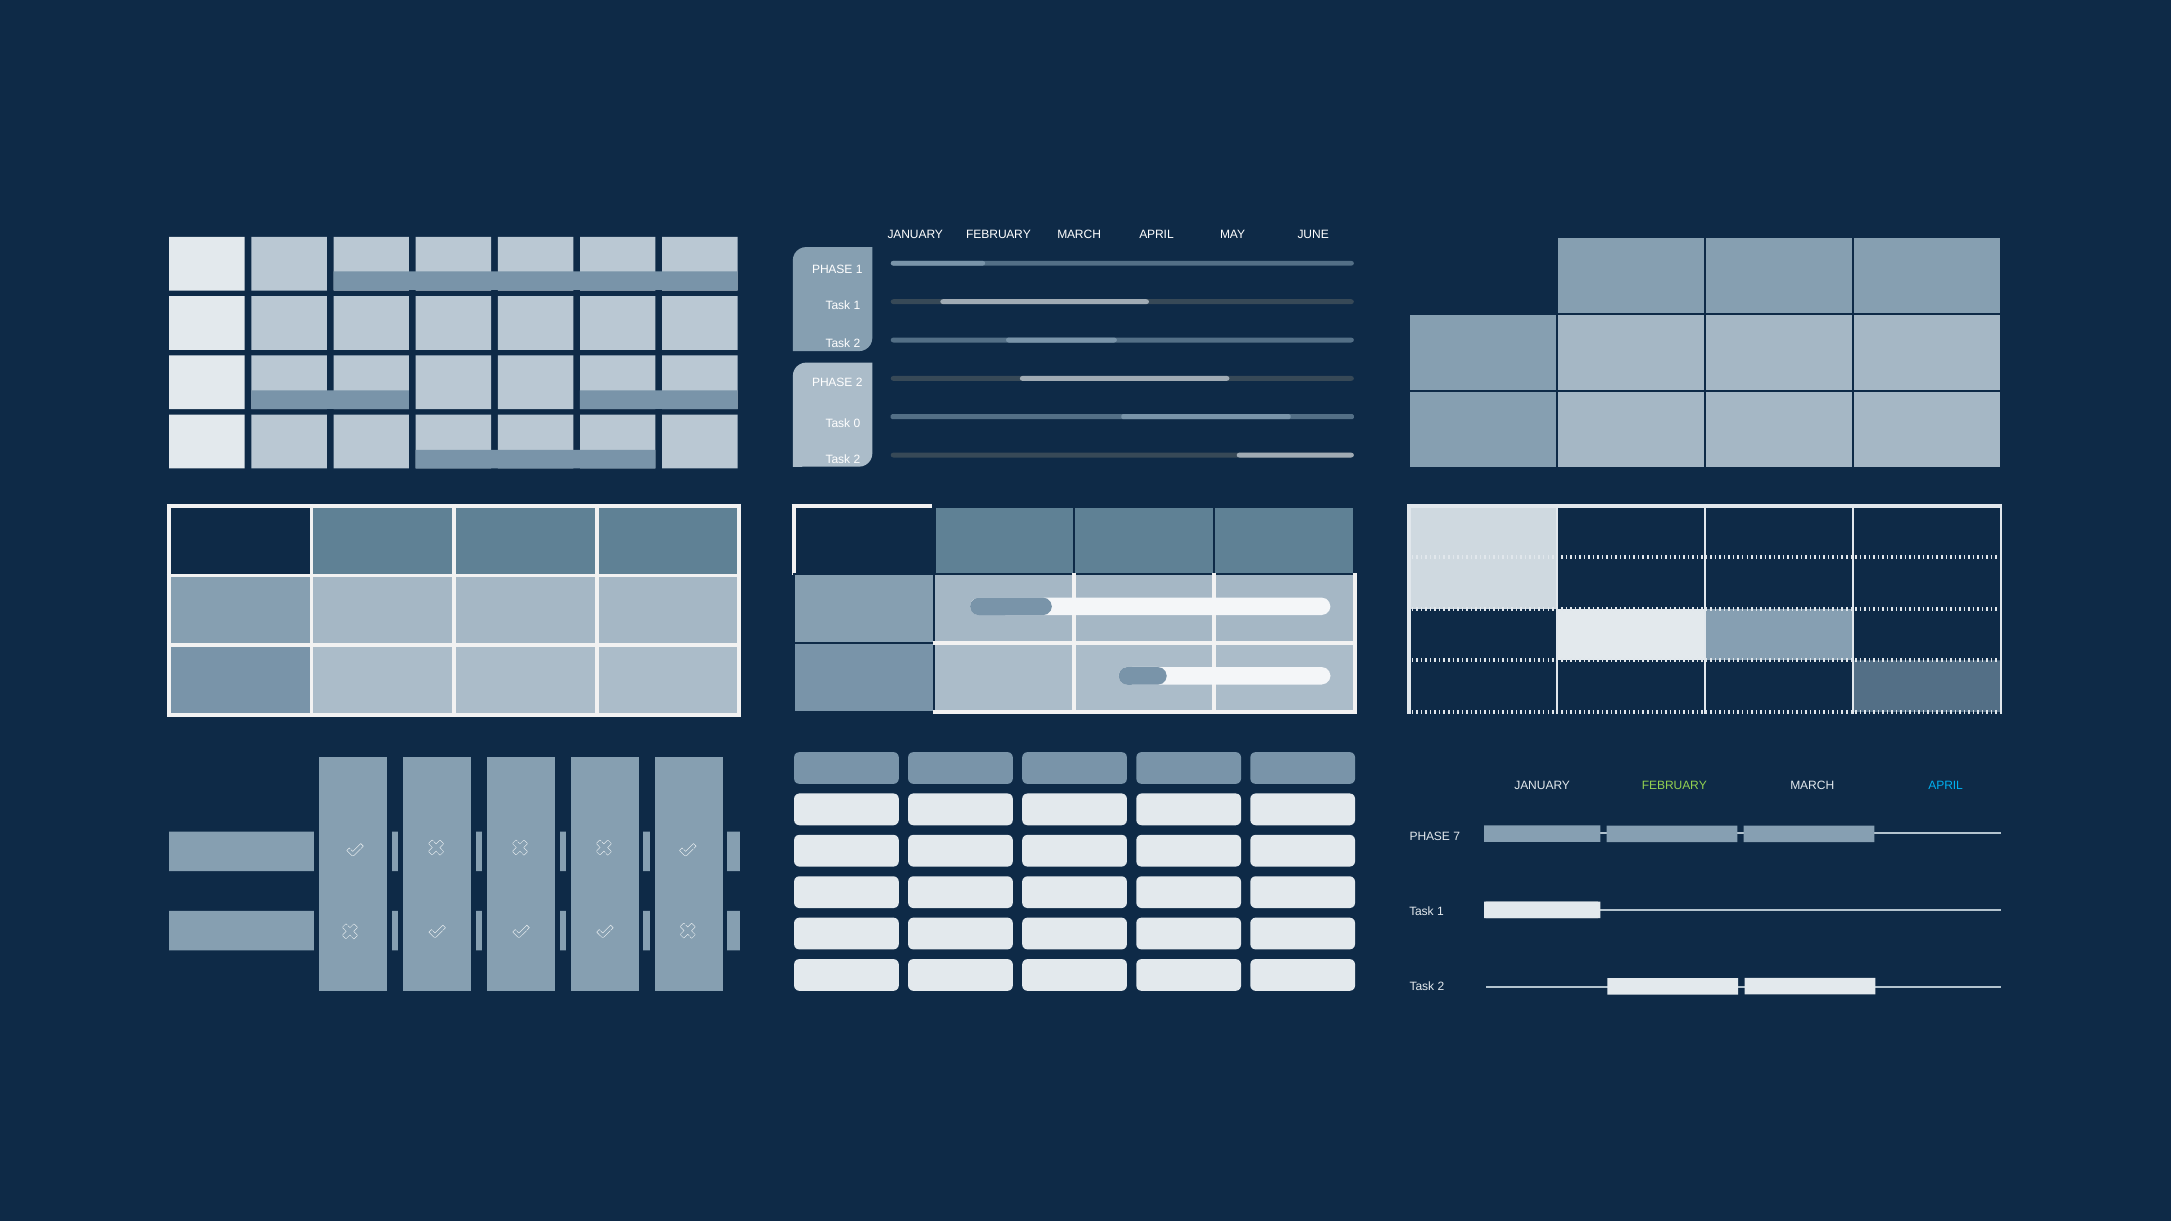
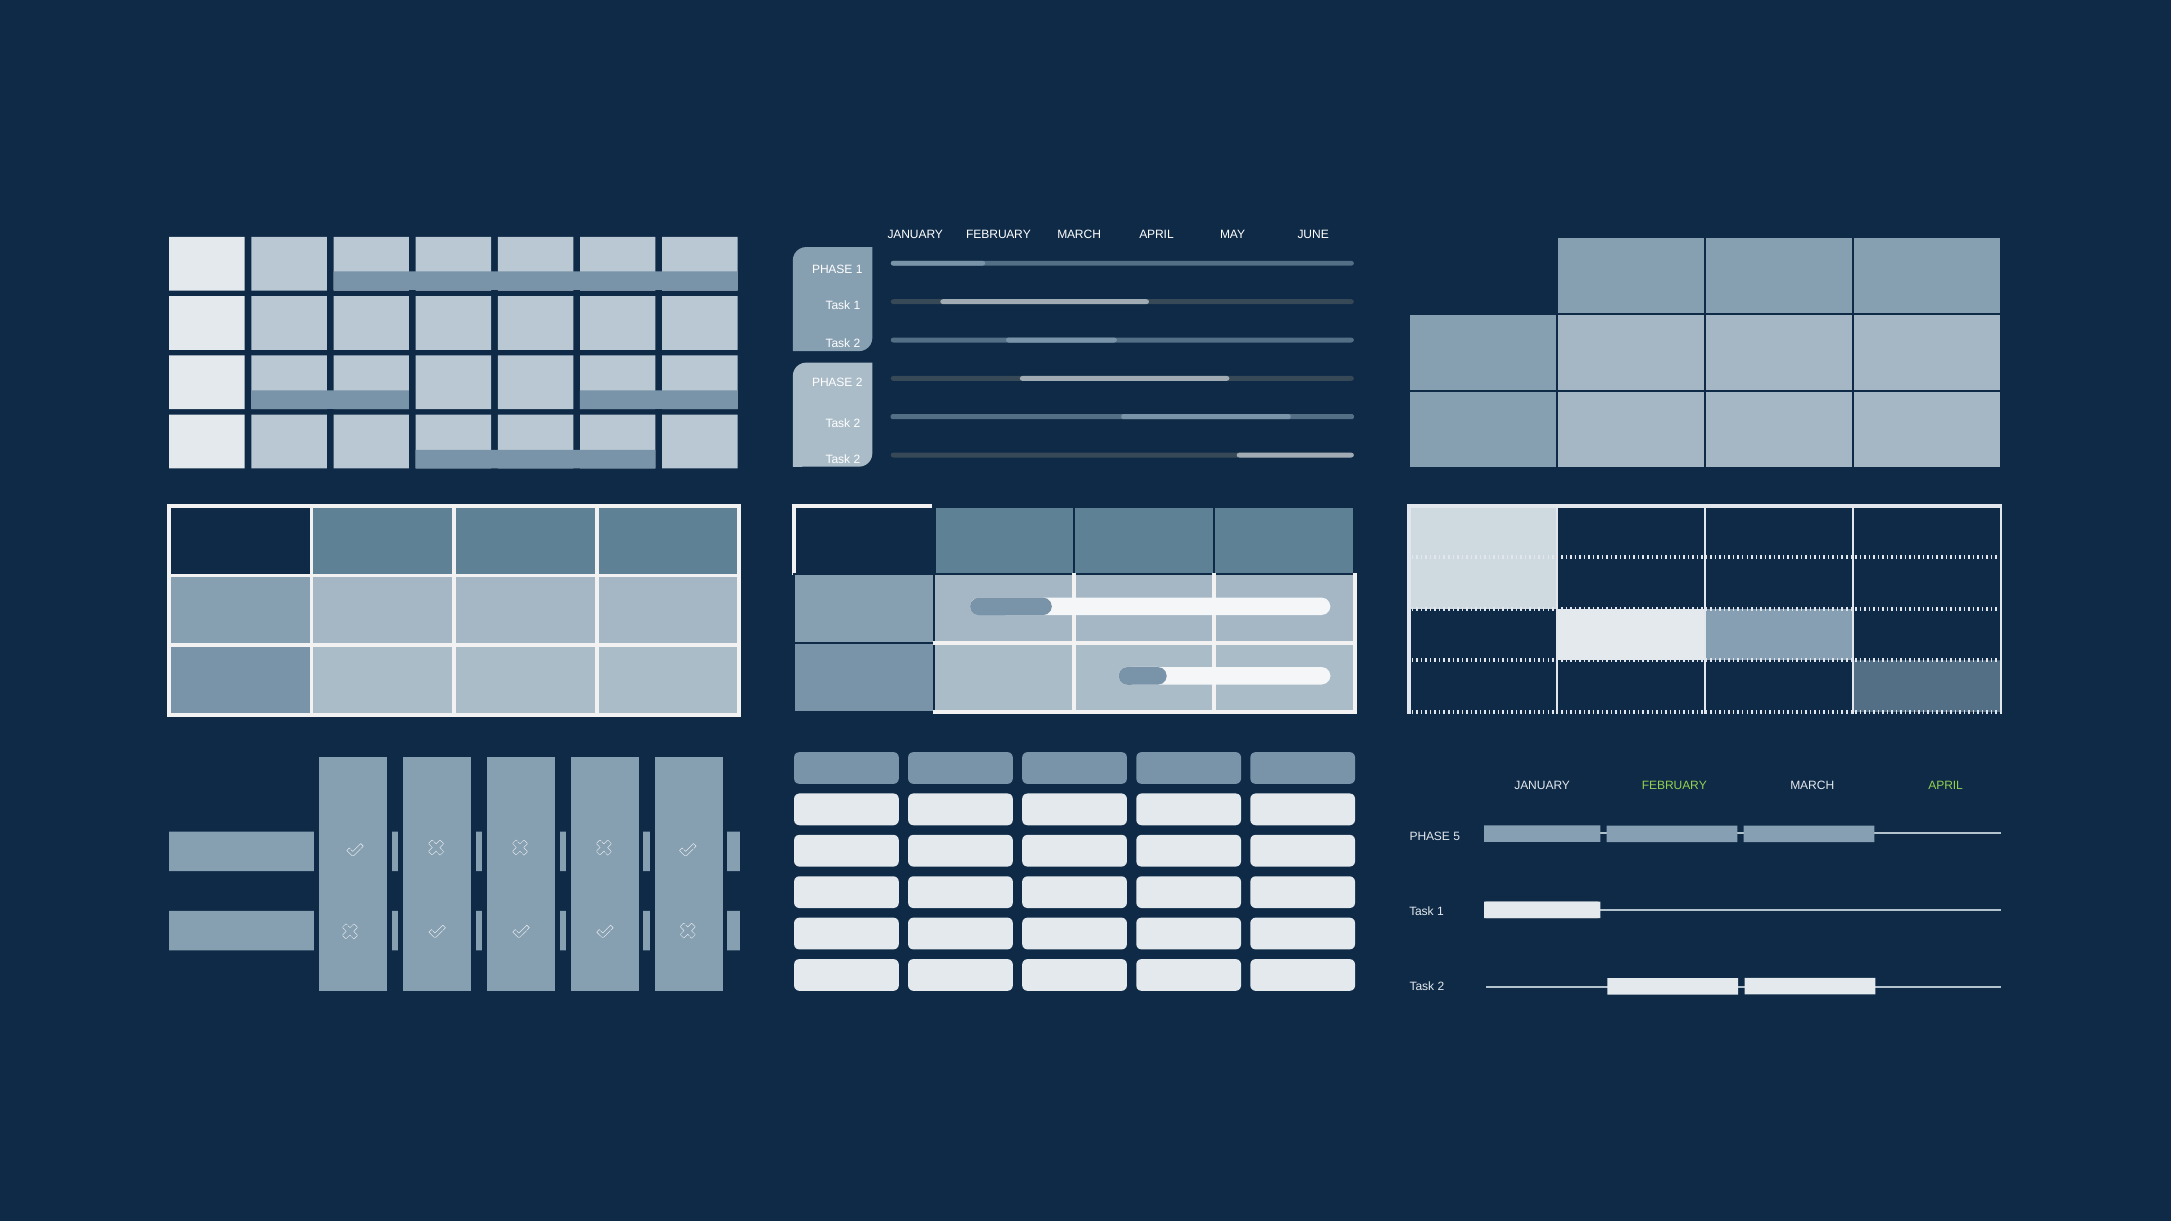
0 at (857, 424): 0 -> 2
APRIL at (1946, 786) colour: light blue -> light green
7: 7 -> 5
